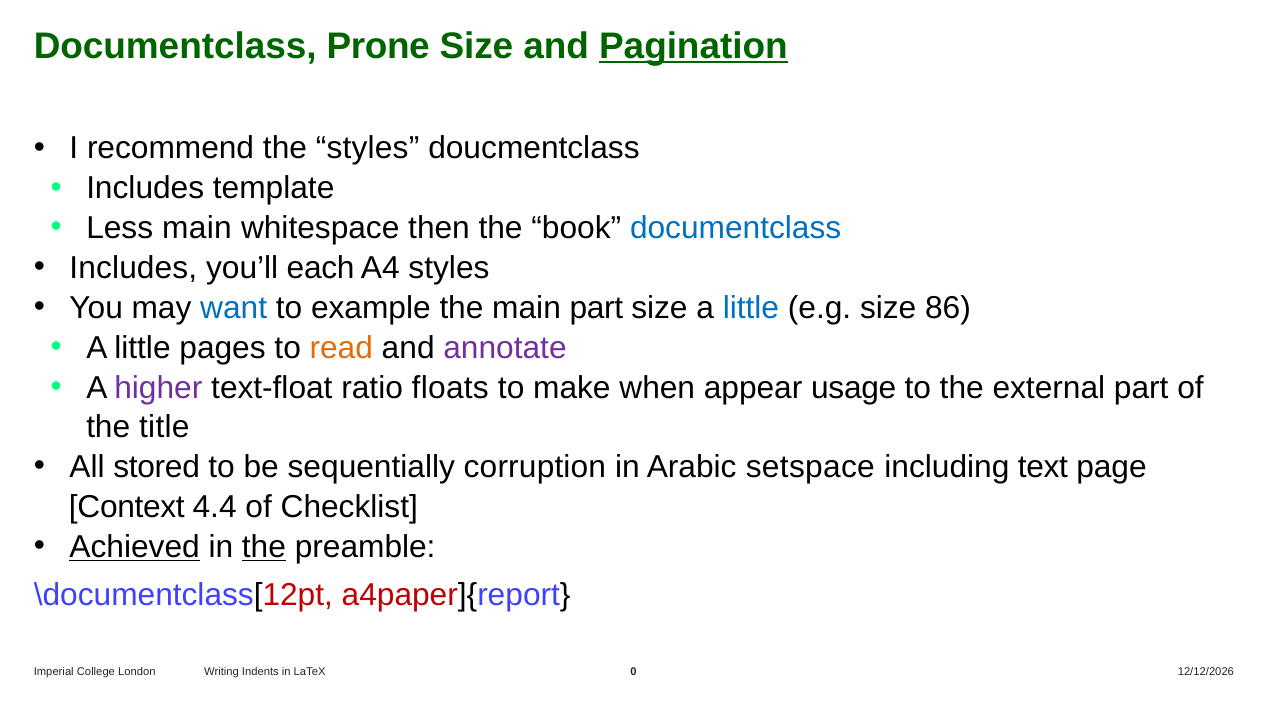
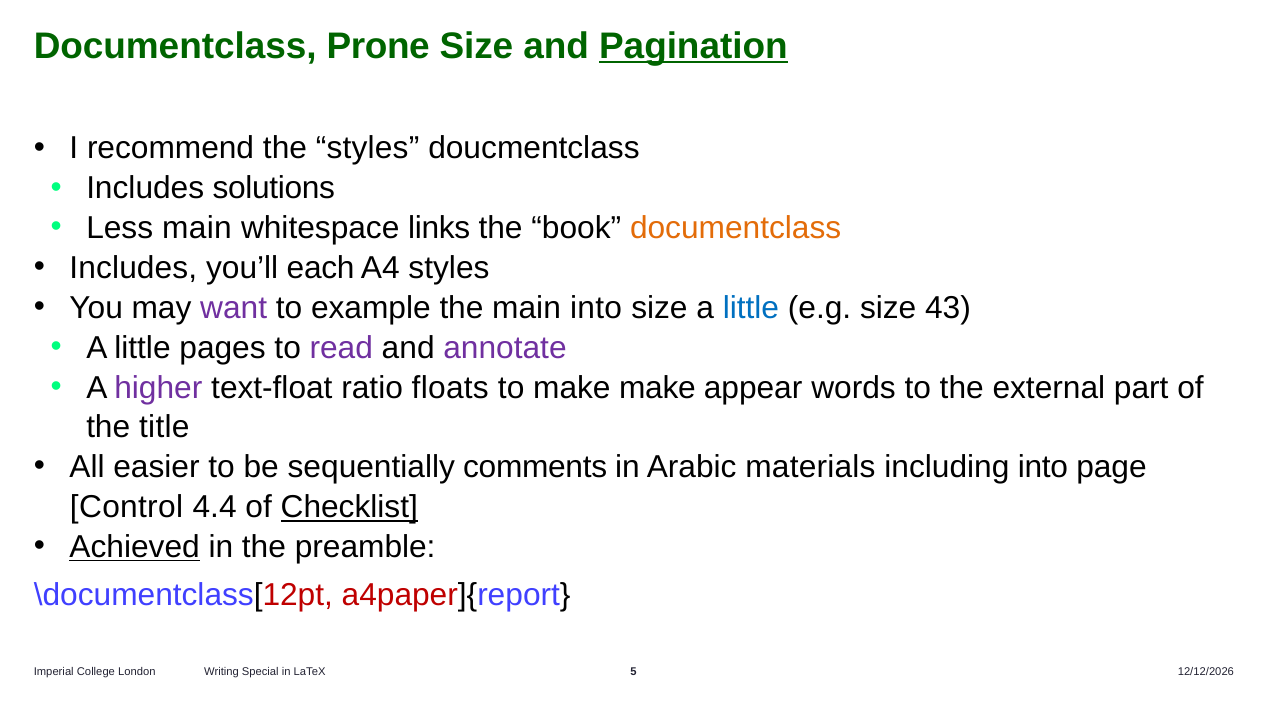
template: template -> solutions
then: then -> links
documentclass at (736, 228) colour: blue -> orange
want colour: blue -> purple
main part: part -> into
86: 86 -> 43
read colour: orange -> purple
make when: when -> make
usage: usage -> words
stored: stored -> easier
corruption: corruption -> comments
setspace: setspace -> materials
including text: text -> into
Context: Context -> Control
Checklist underline: none -> present
the at (264, 547) underline: present -> none
Indents: Indents -> Special
0: 0 -> 5
